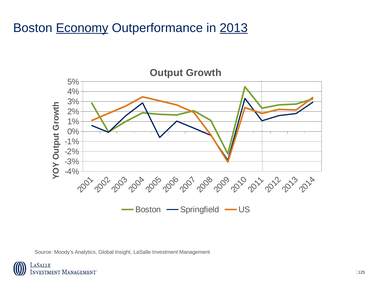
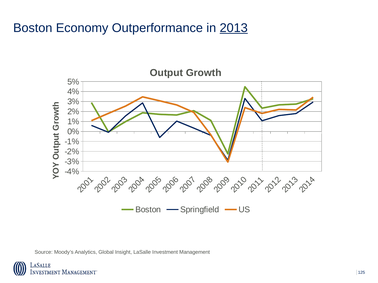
Economy underline: present -> none
